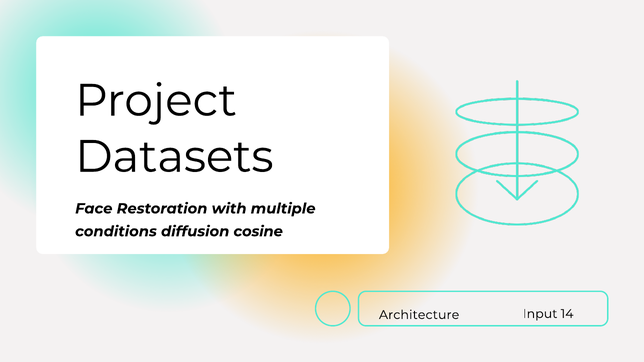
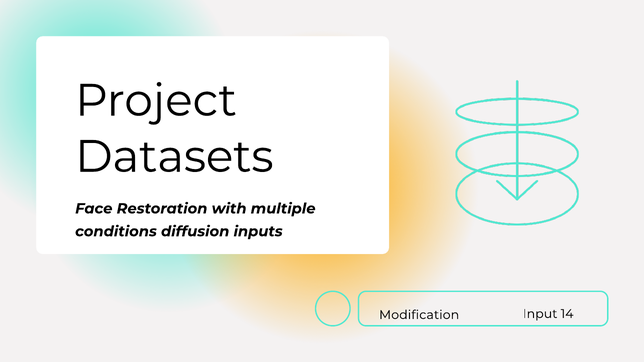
cosine: cosine -> inputs
Architecture: Architecture -> Modification
